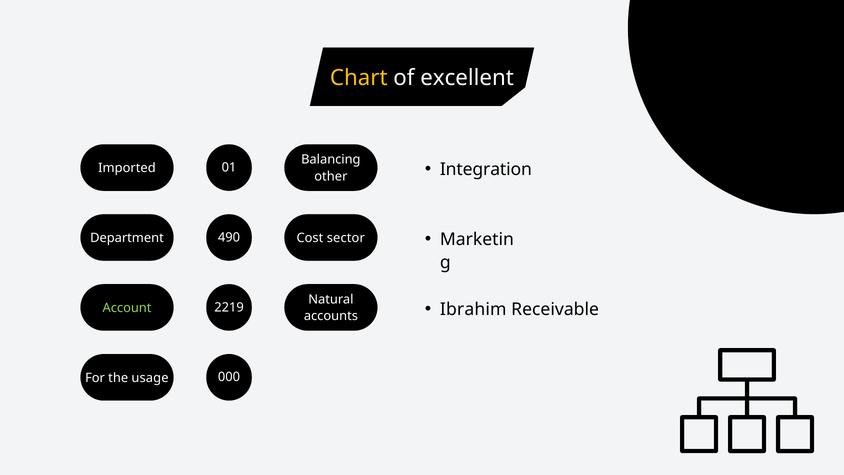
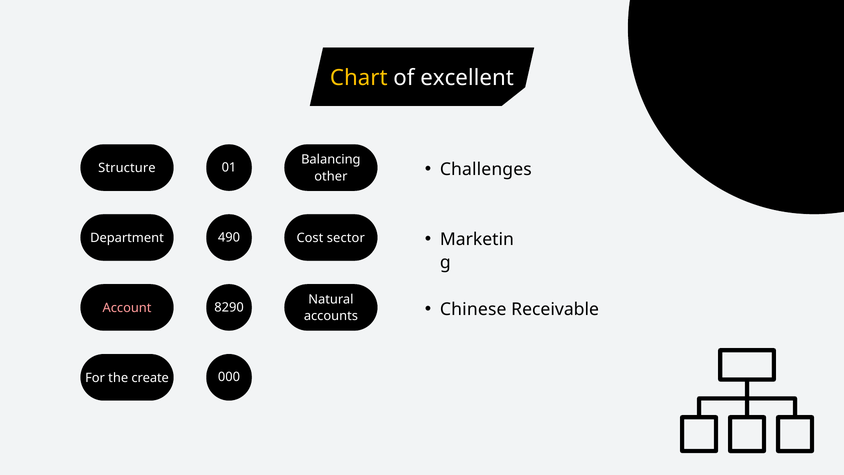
Integration: Integration -> Challenges
Imported: Imported -> Structure
Ibrahim: Ibrahim -> Chinese
2219: 2219 -> 8290
Account colour: light green -> pink
usage: usage -> create
